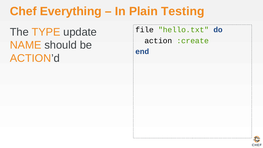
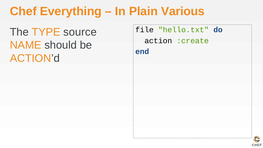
Testing: Testing -> Various
update: update -> source
